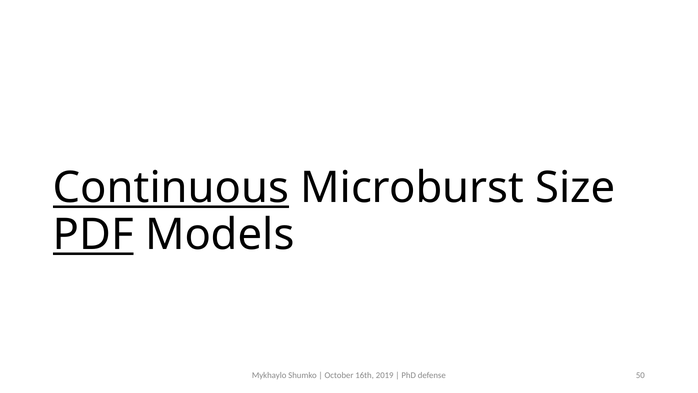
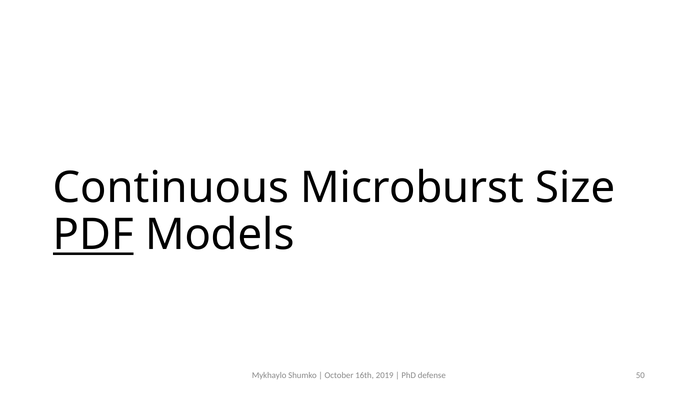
Continuous underline: present -> none
